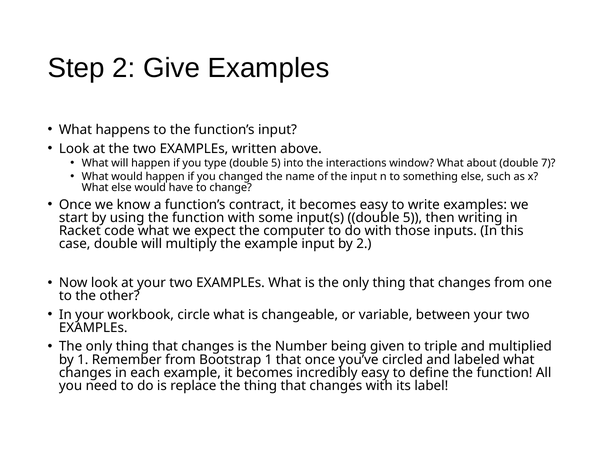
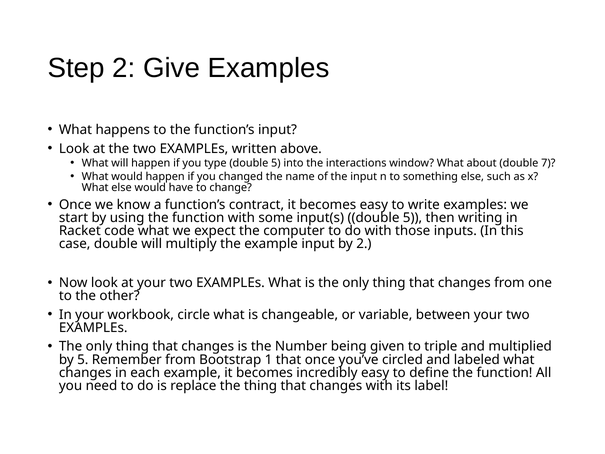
by 1: 1 -> 5
